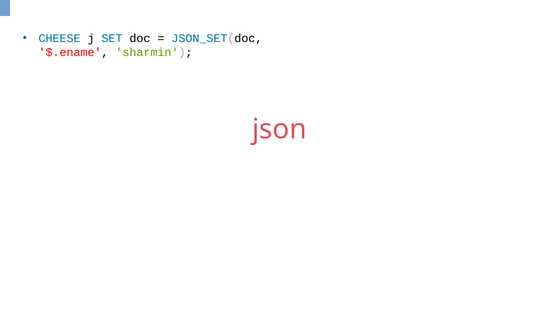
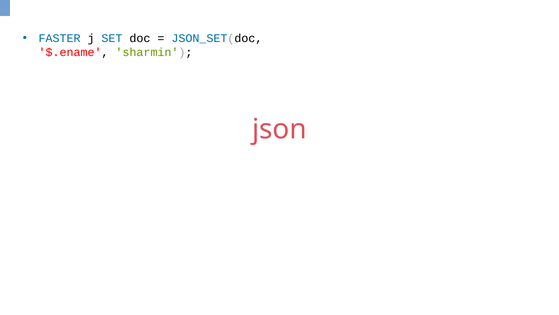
CHEESE: CHEESE -> FASTER
